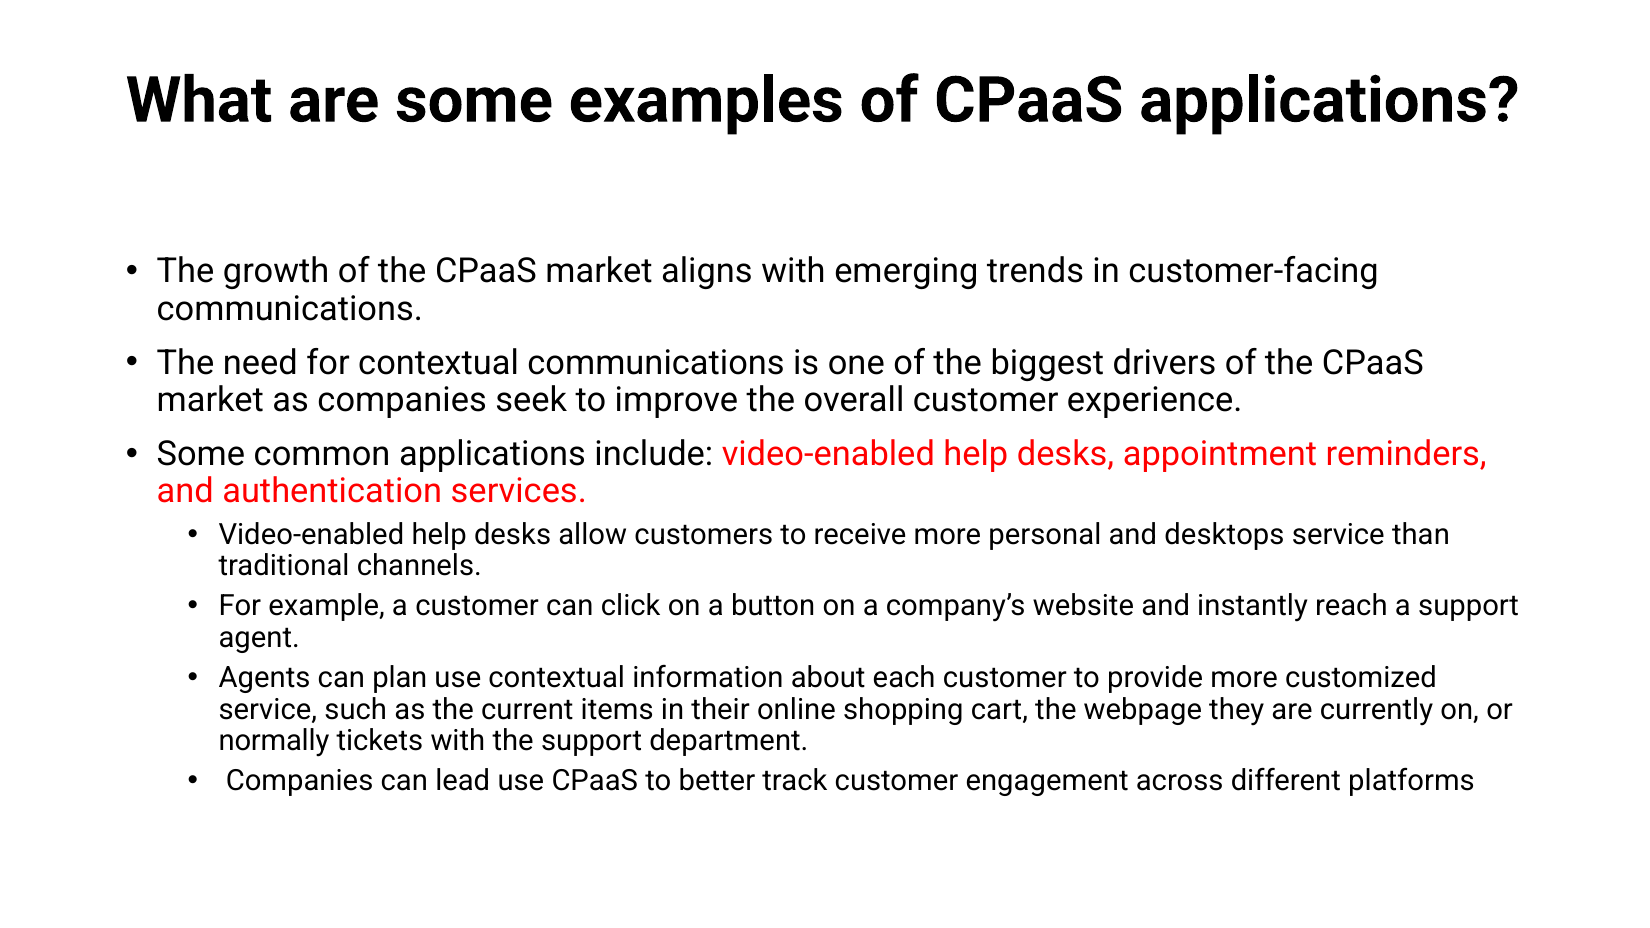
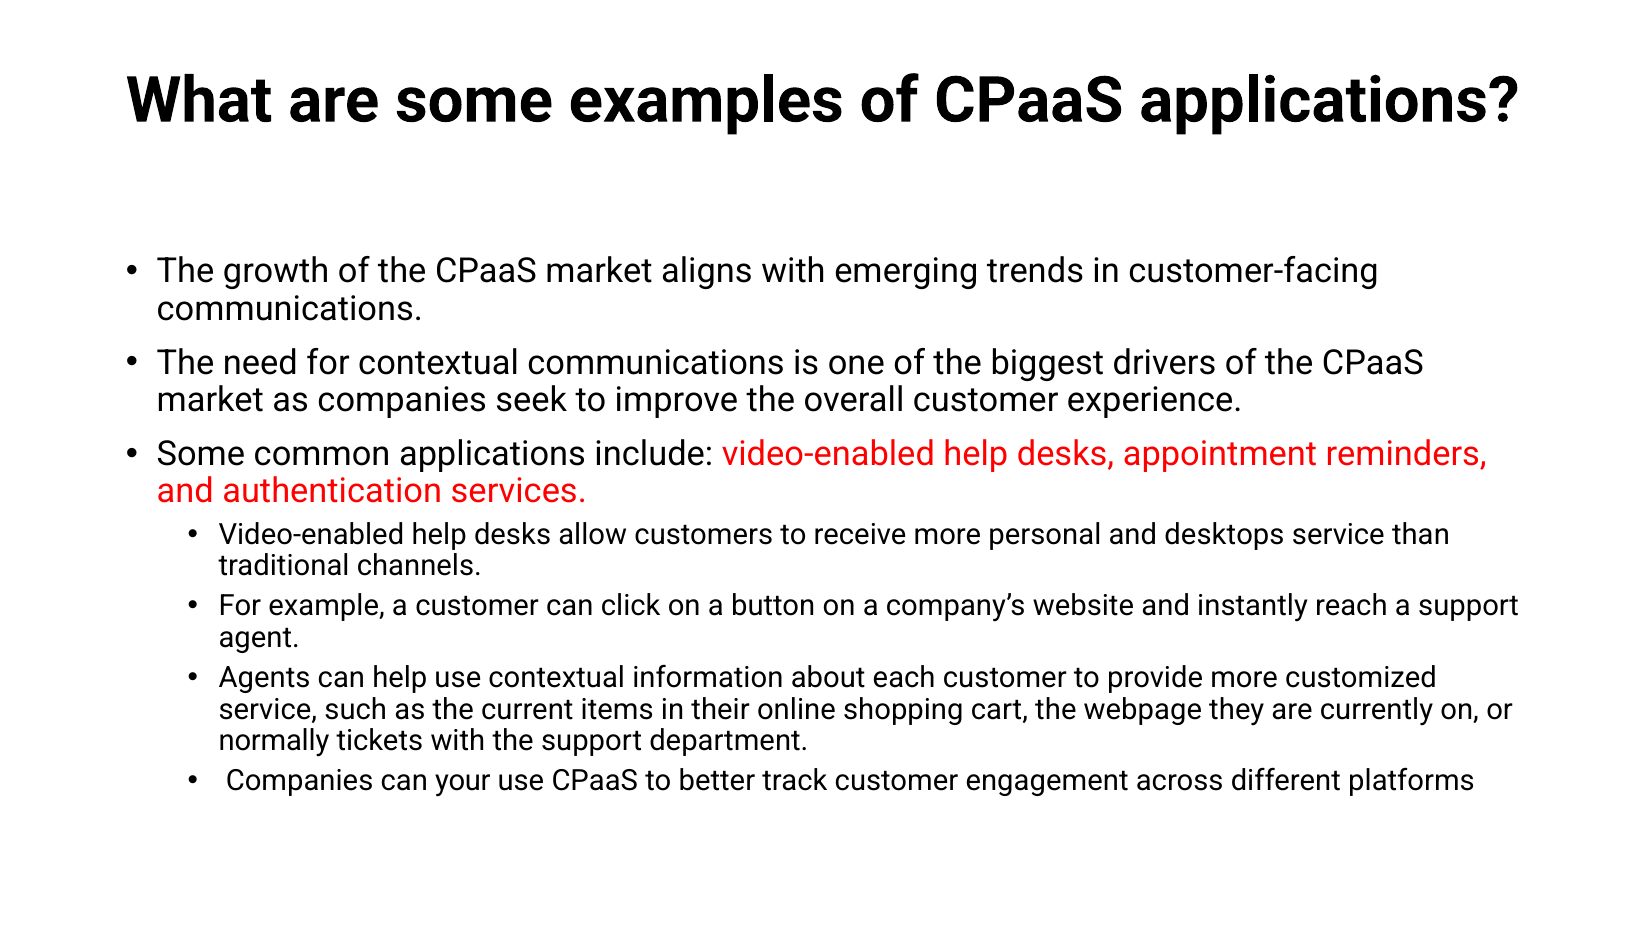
can plan: plan -> help
lead: lead -> your
